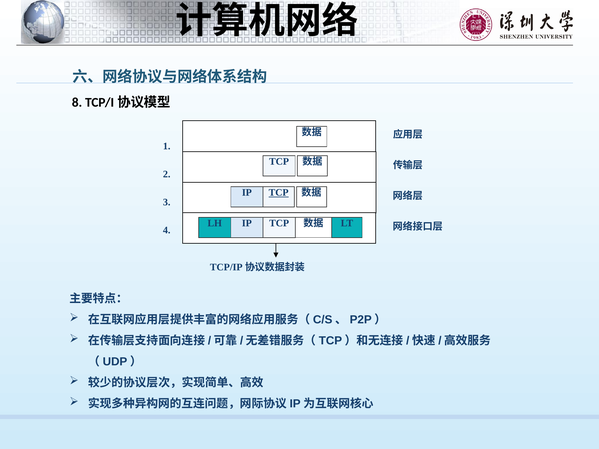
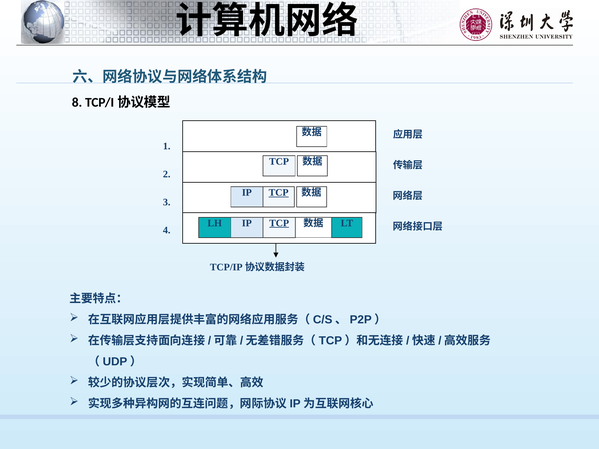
TCP at (279, 223) underline: none -> present
